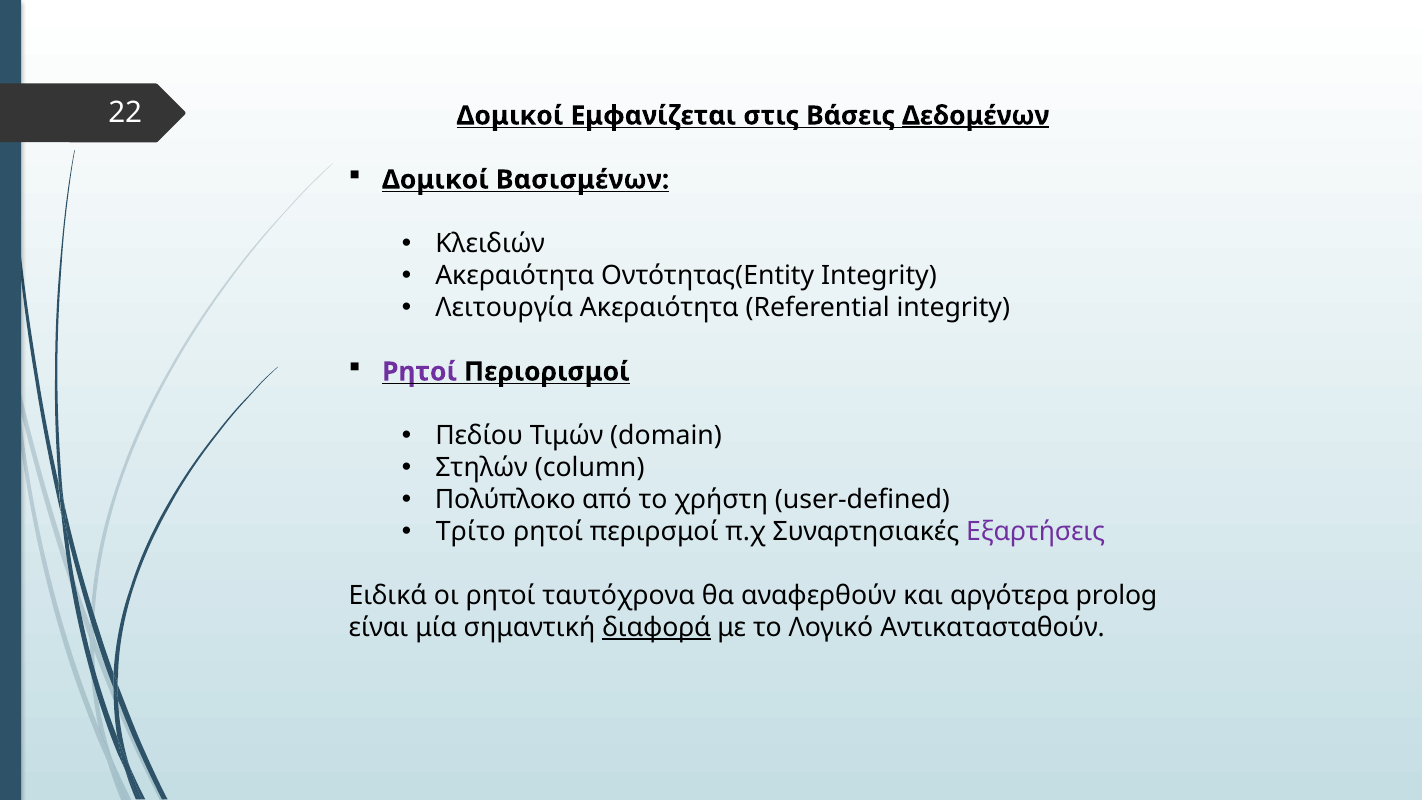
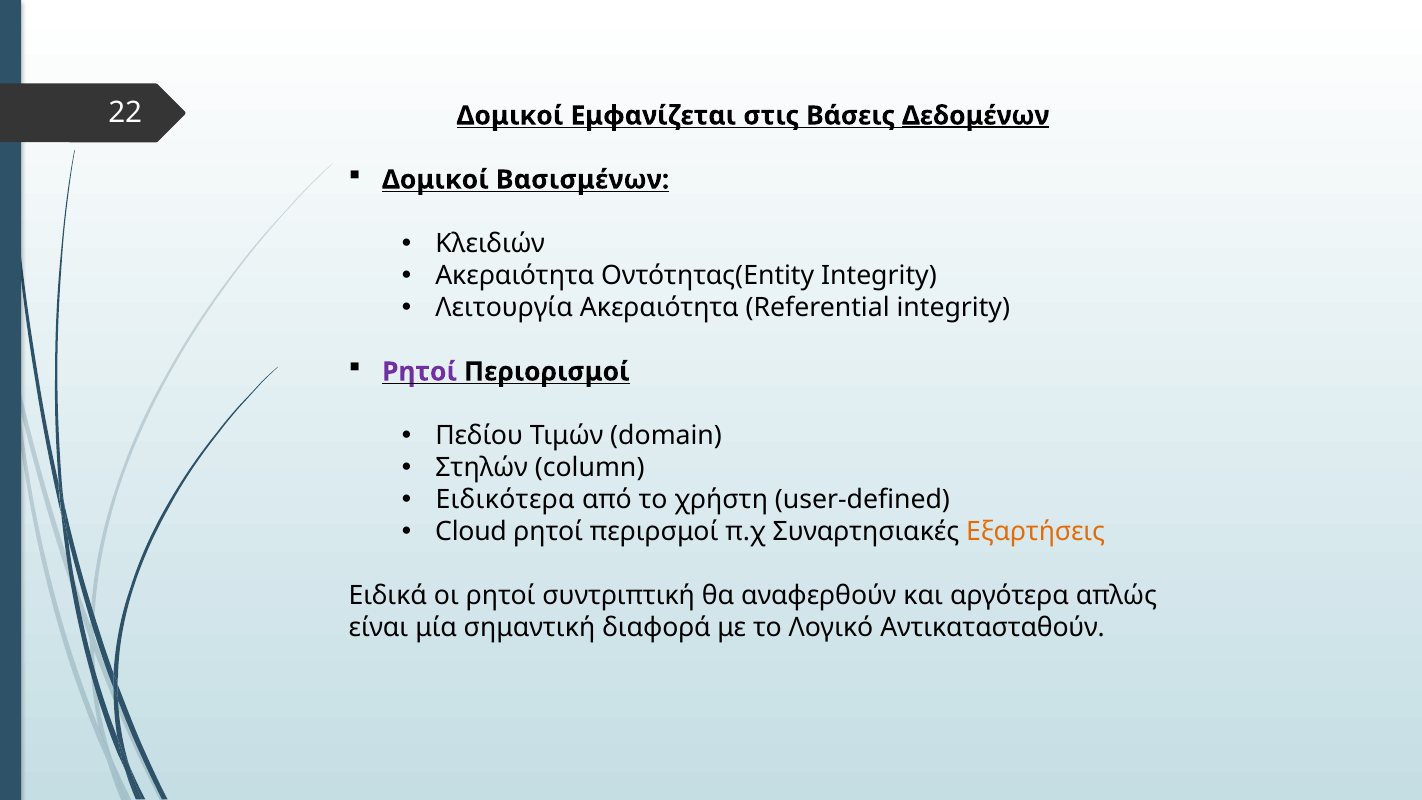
Πολύπλοκο: Πολύπλοκο -> Ειδικότερα
Τρίτο: Τρίτο -> Cloud
Εξαρτήσεις colour: purple -> orange
ταυτόχρονα: ταυτόχρονα -> συντριπτική
prolog: prolog -> απλώς
διαφορά underline: present -> none
